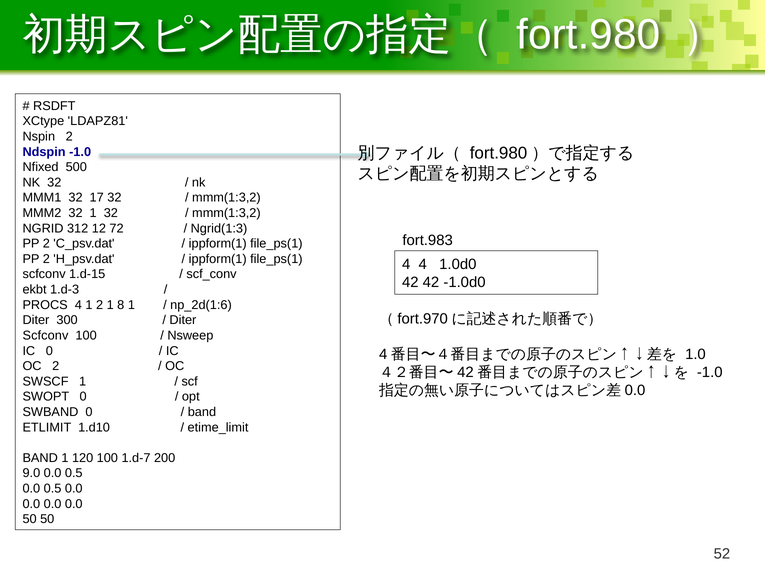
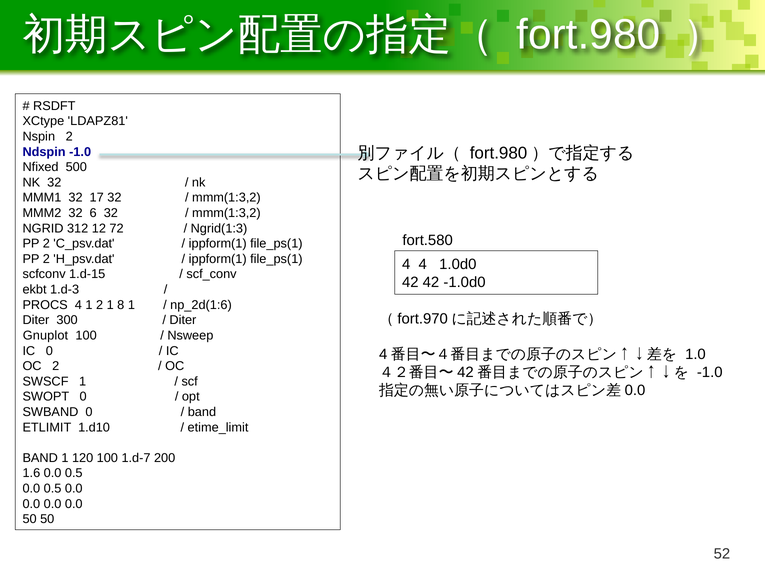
32 1: 1 -> 6
fort.983: fort.983 -> fort.580
Scfconv at (45, 335): Scfconv -> Gnuplot
9.0: 9.0 -> 1.6
